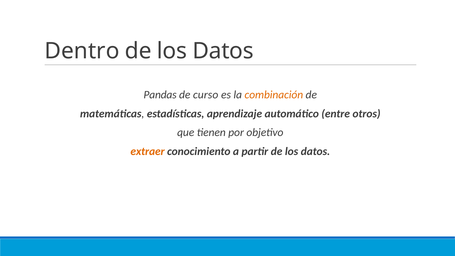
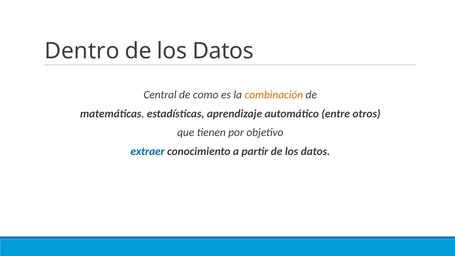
Pandas: Pandas -> Central
curso: curso -> como
extraer colour: orange -> blue
